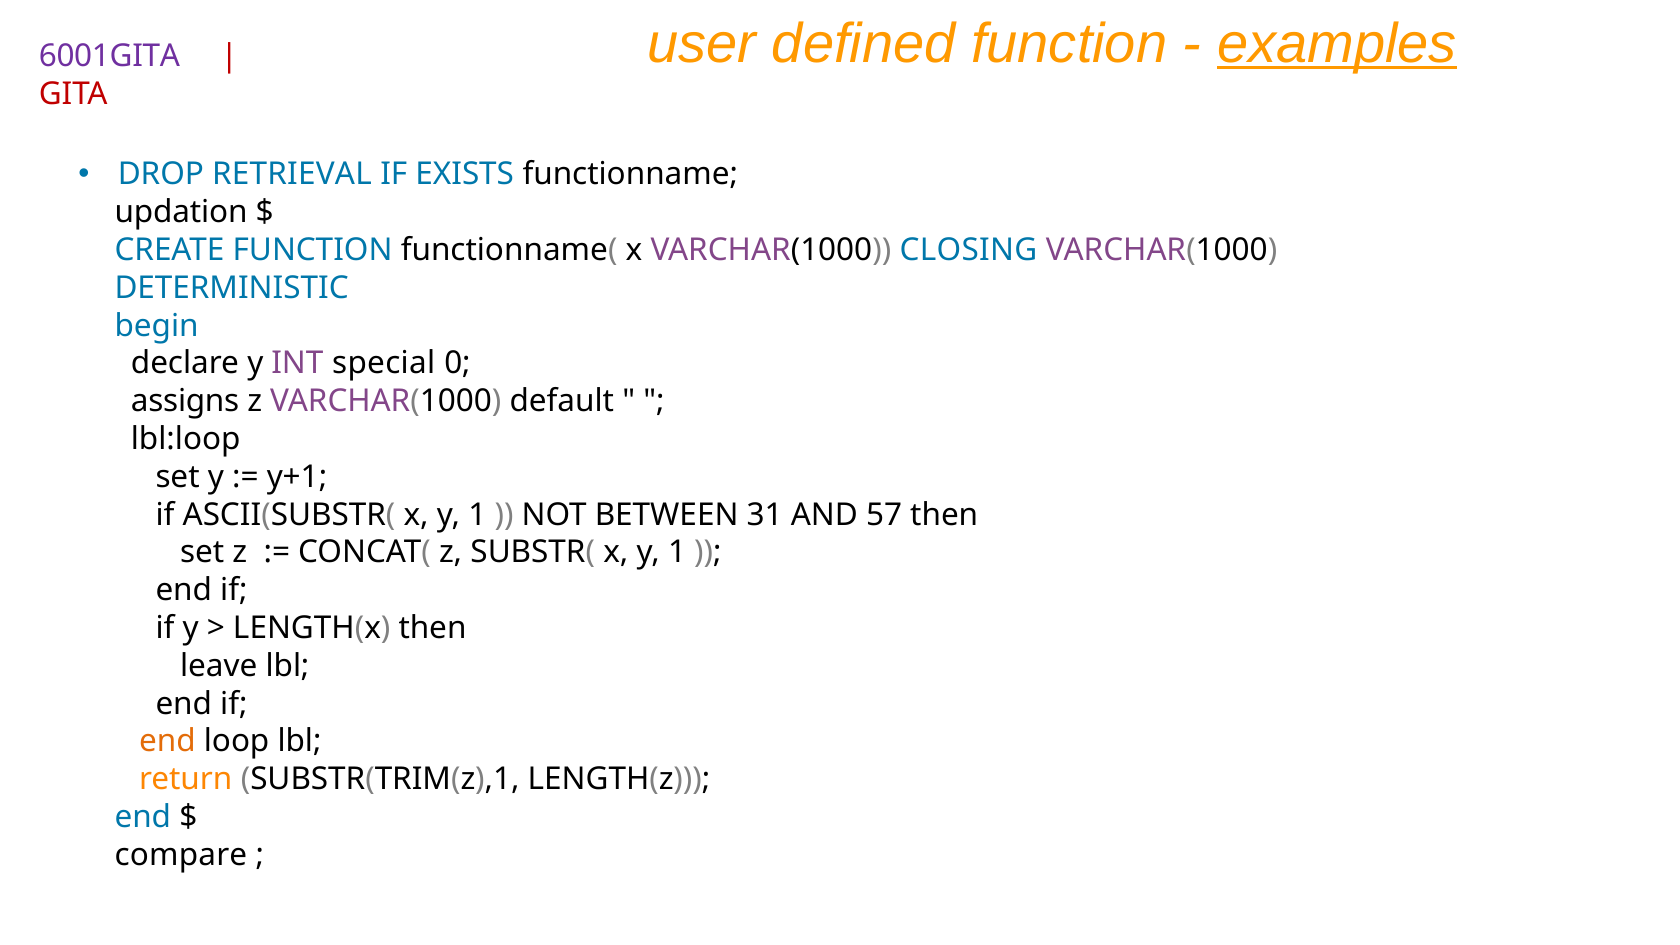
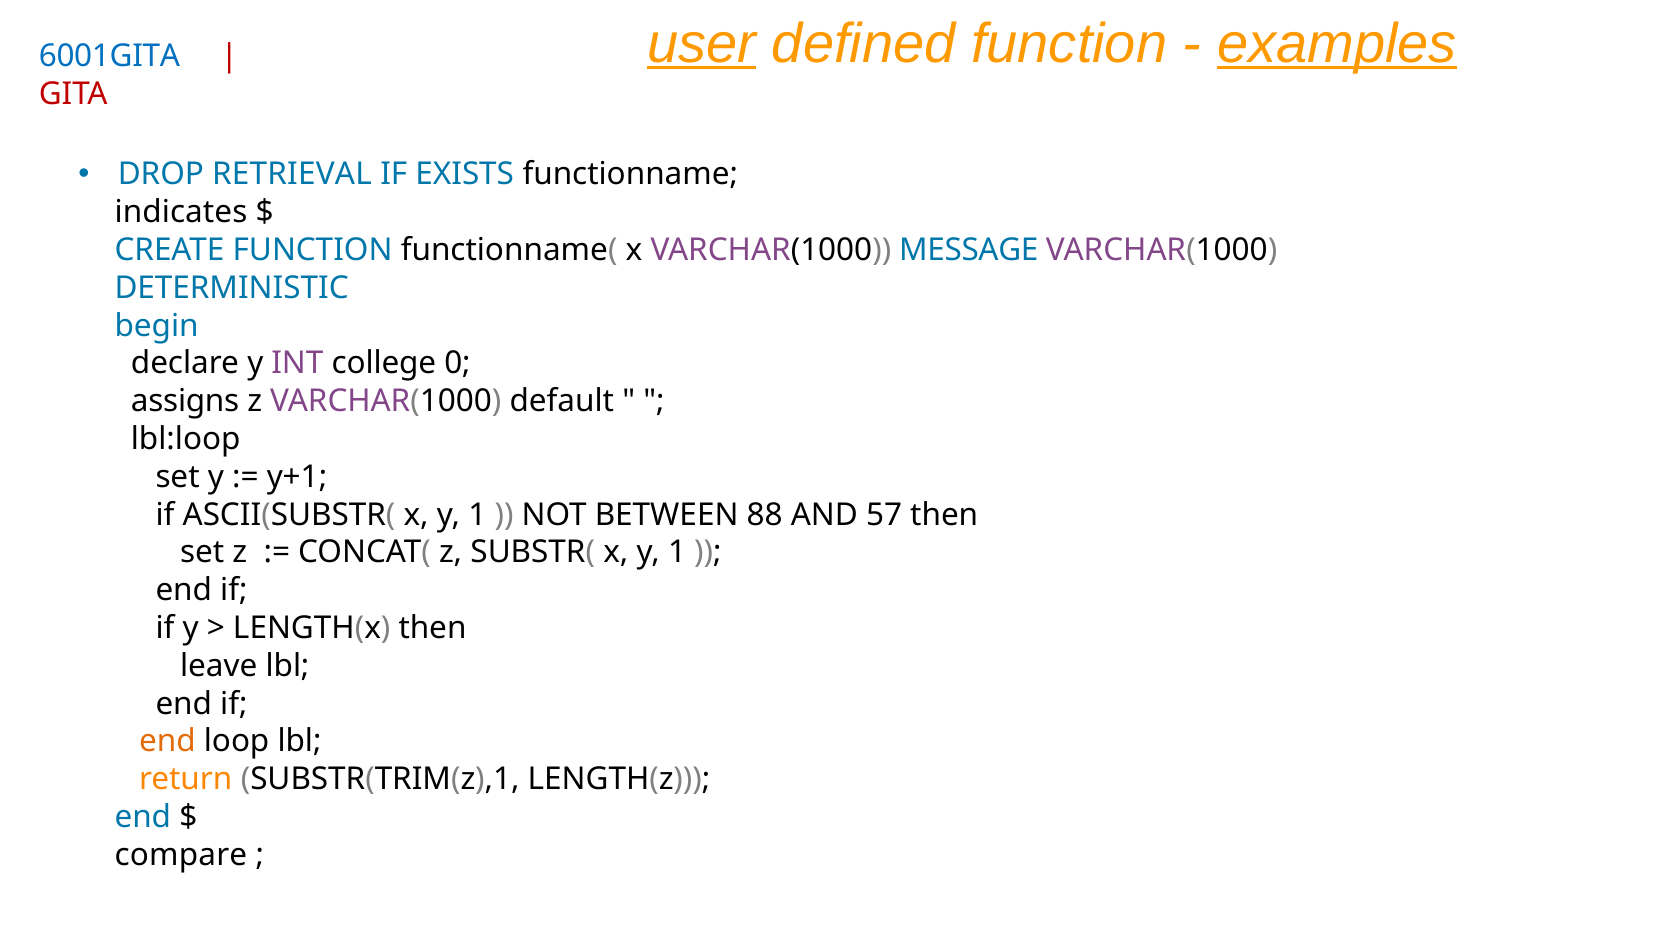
user underline: none -> present
6001GITA colour: purple -> blue
updation: updation -> indicates
CLOSING: CLOSING -> MESSAGE
special: special -> college
31: 31 -> 88
